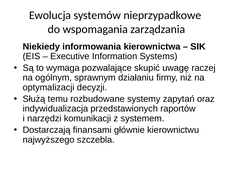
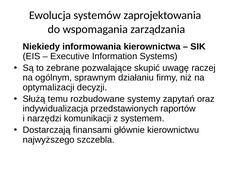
nieprzypadkowe: nieprzypadkowe -> zaprojektowania
wymaga: wymaga -> zebrane
